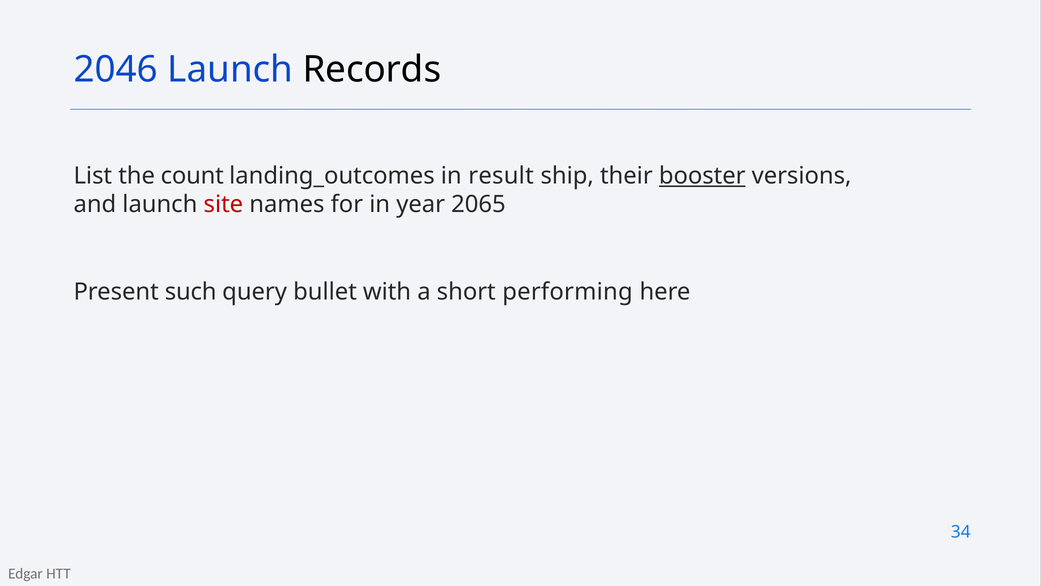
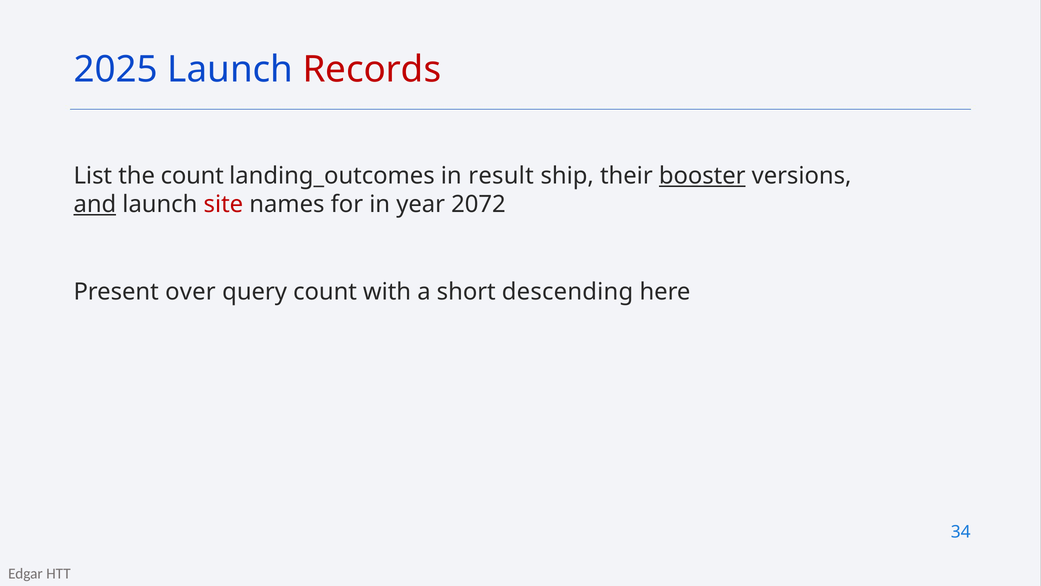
2046: 2046 -> 2025
Records colour: black -> red
and underline: none -> present
2065: 2065 -> 2072
such: such -> over
query bullet: bullet -> count
performing: performing -> descending
